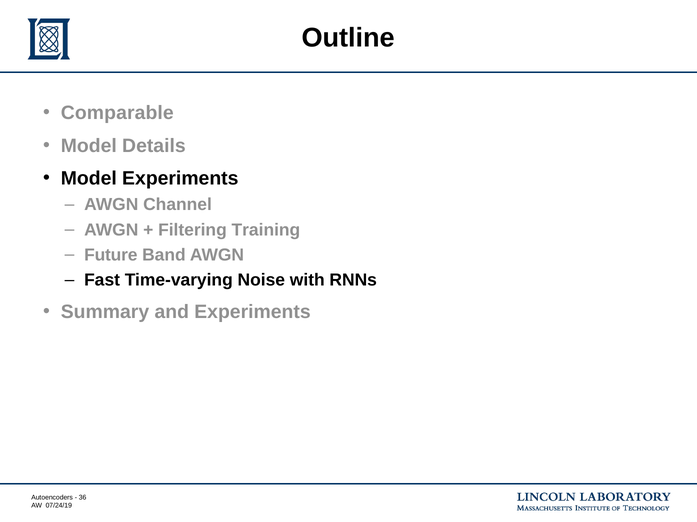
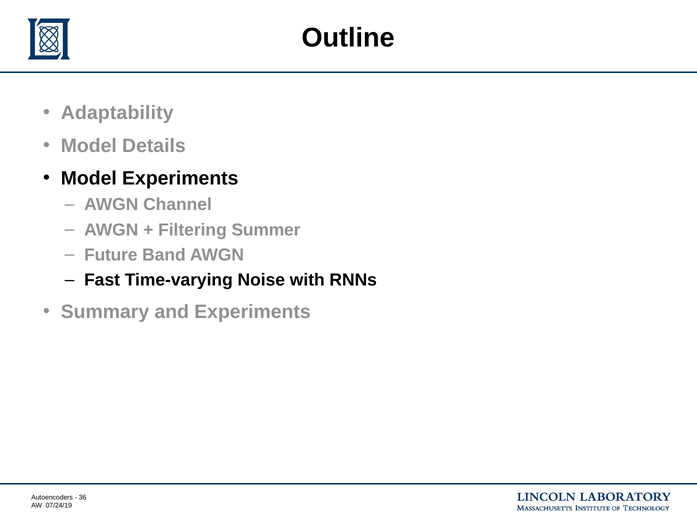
Comparable: Comparable -> Adaptability
Training: Training -> Summer
